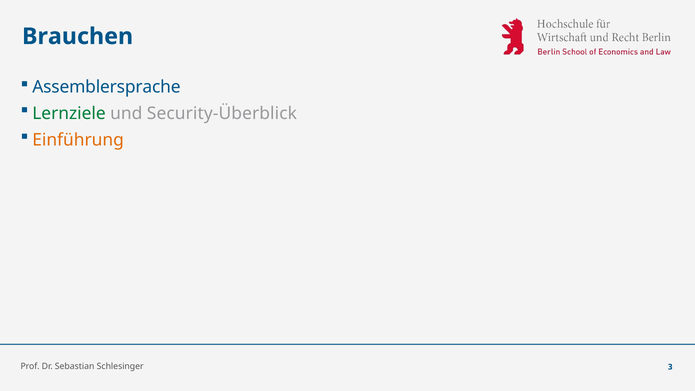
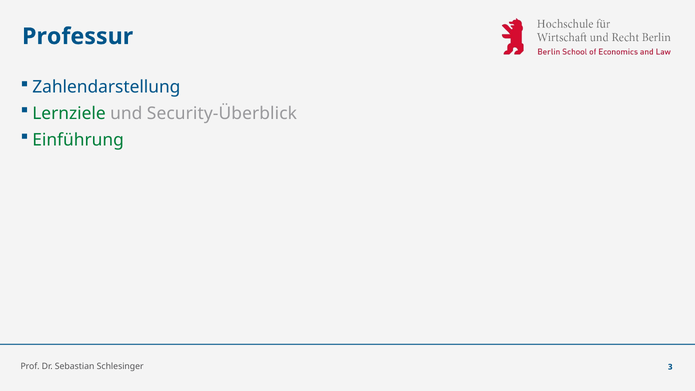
Brauchen: Brauchen -> Professur
Assemblersprache: Assemblersprache -> Zahlendarstellung
Einführung colour: orange -> green
